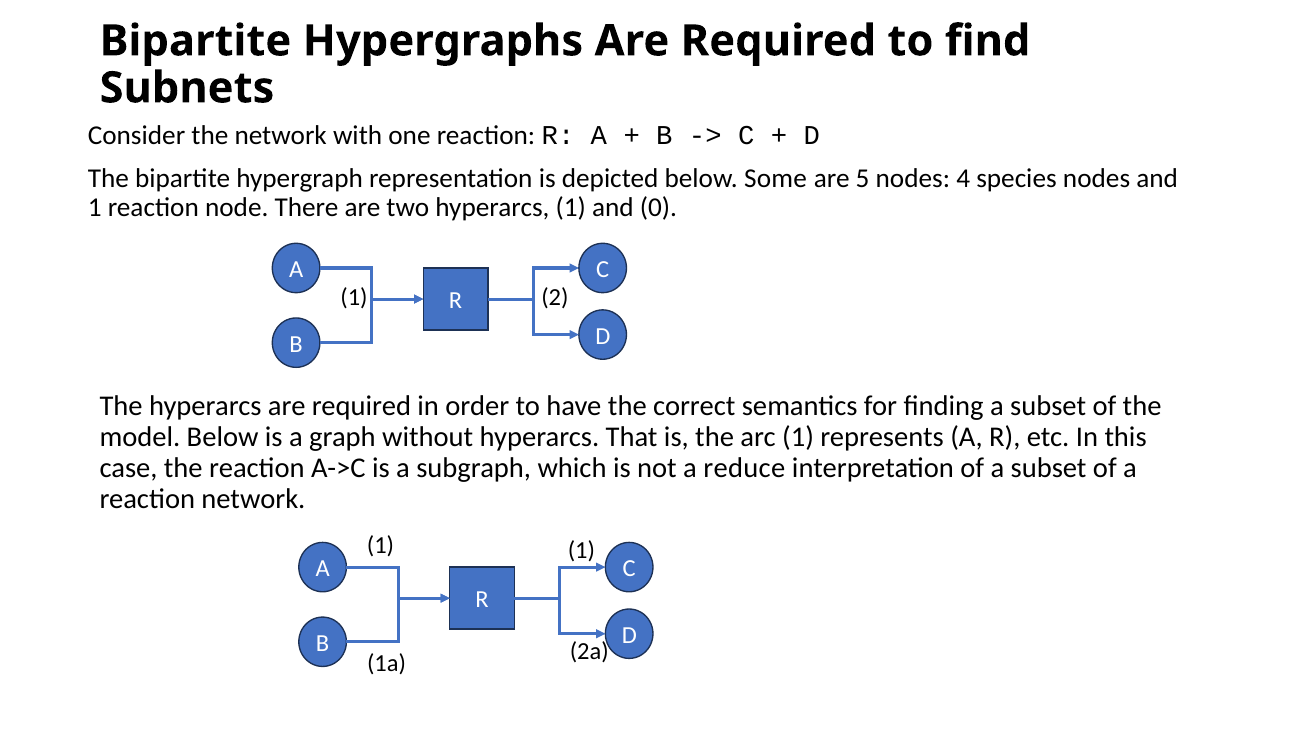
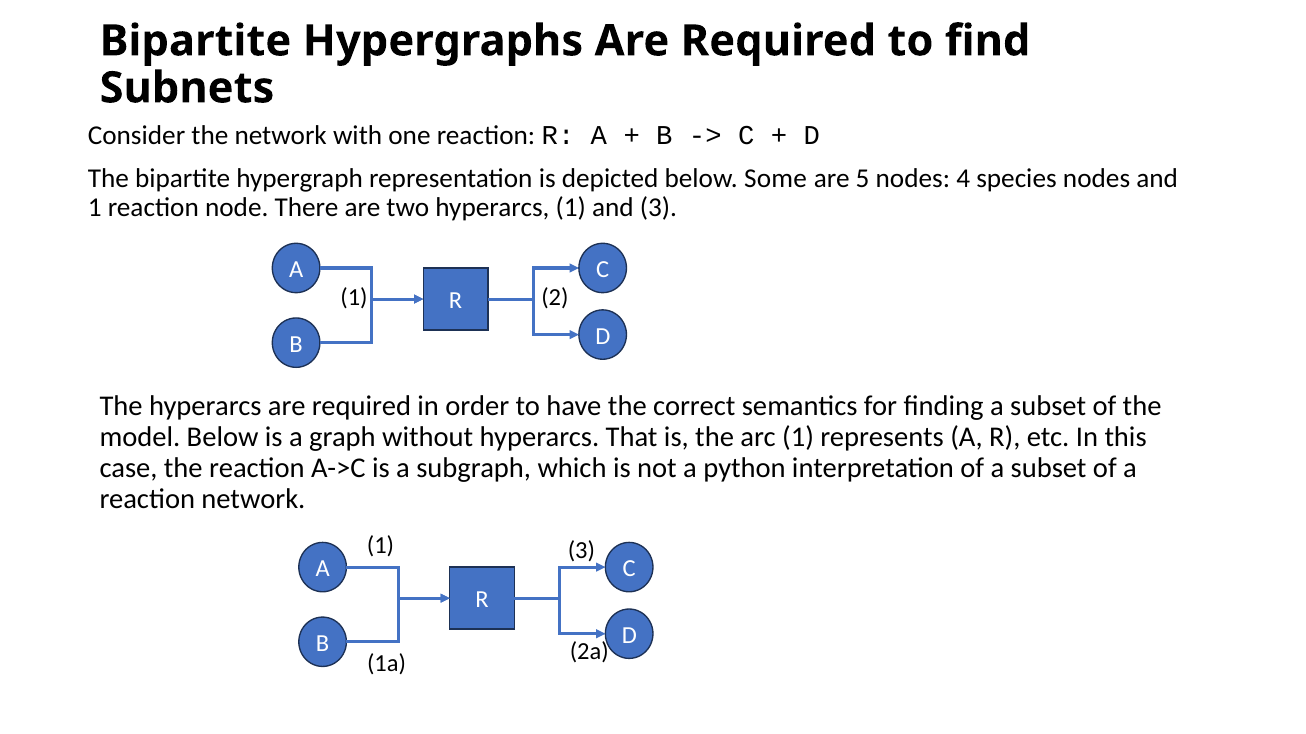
and 0: 0 -> 3
reduce: reduce -> python
1 1: 1 -> 3
